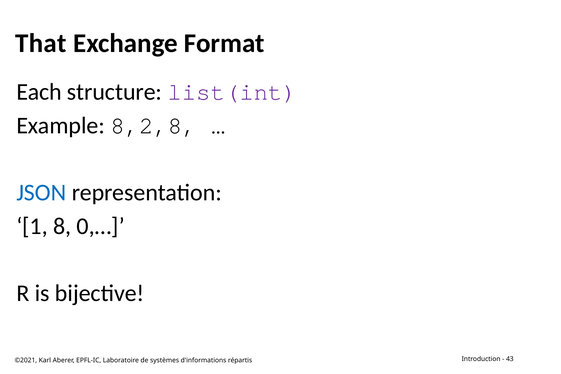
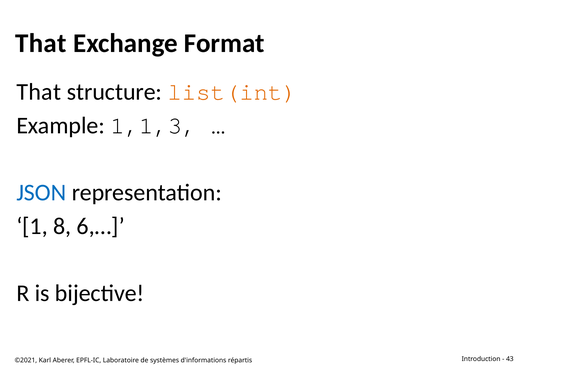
Each at (39, 92): Each -> That
list(int colour: purple -> orange
8,2,8: 8,2,8 -> 1,1,3
0,…: 0,… -> 6,…
